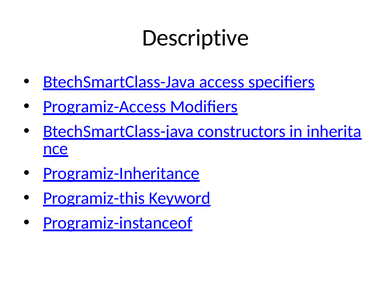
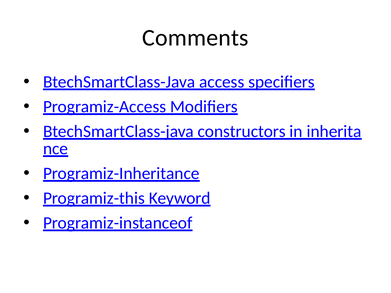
Descriptive: Descriptive -> Comments
